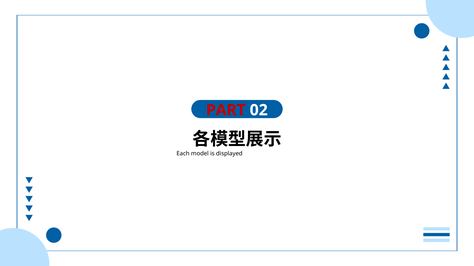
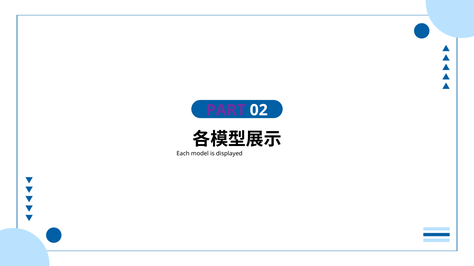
PART colour: red -> purple
